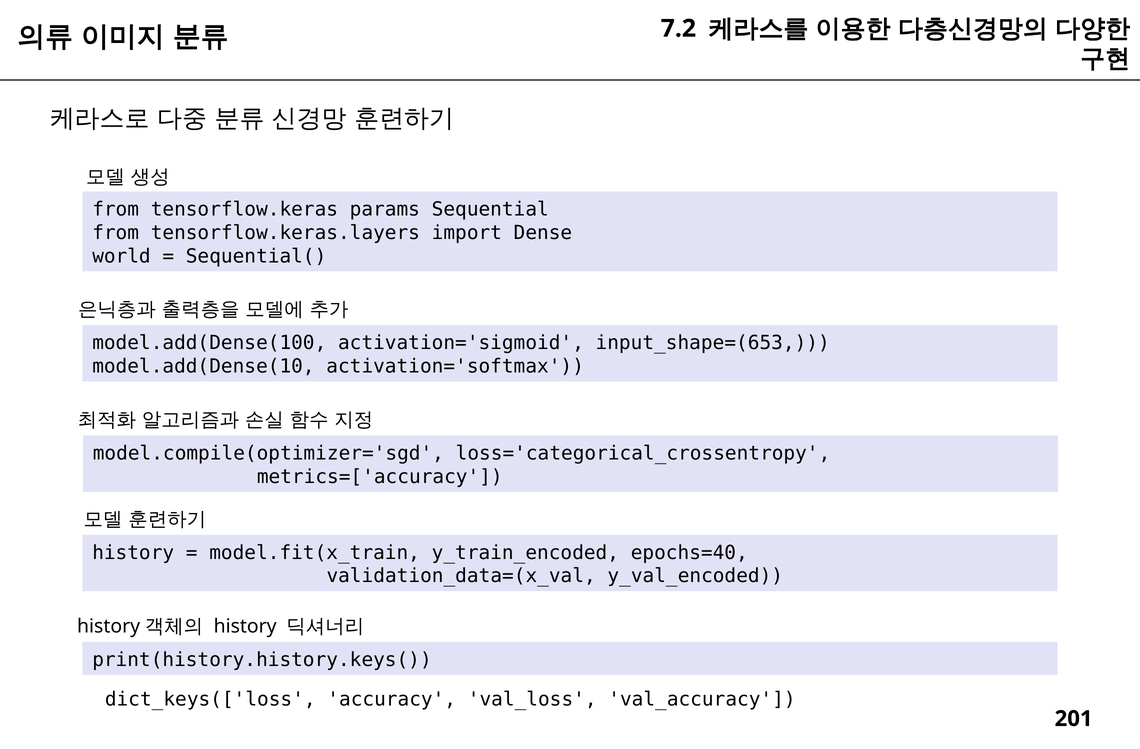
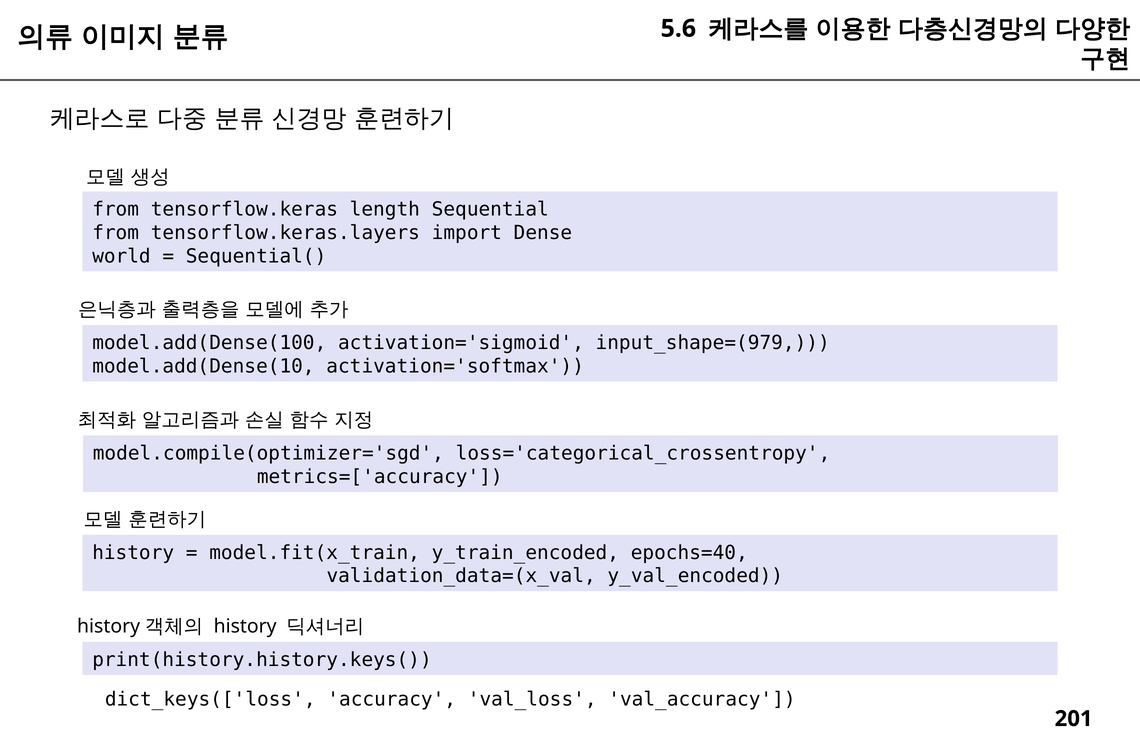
7.2: 7.2 -> 5.6
params: params -> length
input_shape=(653: input_shape=(653 -> input_shape=(979
